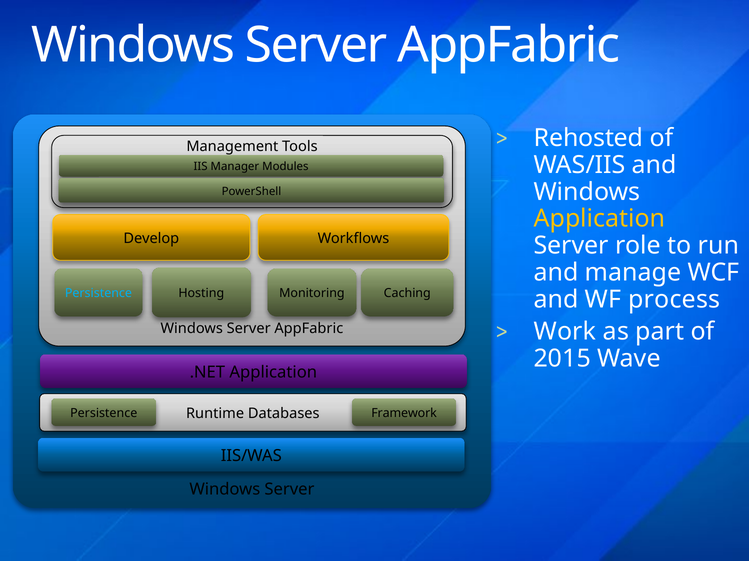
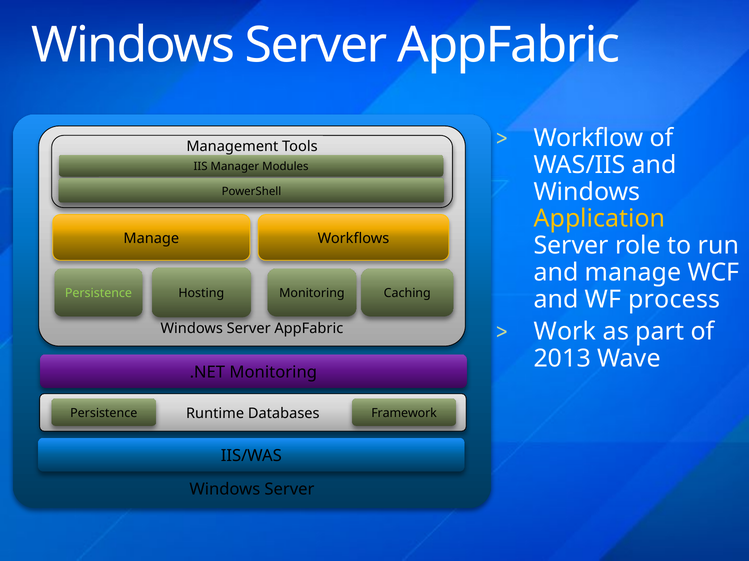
Rehosted: Rehosted -> Workflow
Develop at (151, 239): Develop -> Manage
Persistence at (98, 294) colour: light blue -> light green
2015: 2015 -> 2013
.NET Application: Application -> Monitoring
